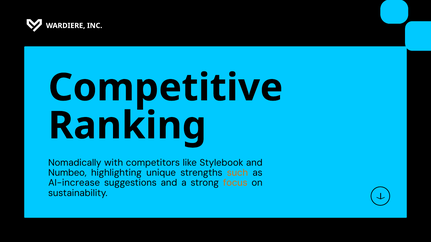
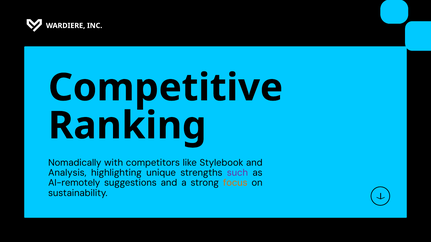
Numbeo: Numbeo -> Analysis
such colour: orange -> purple
AI-increase: AI-increase -> AI-remotely
